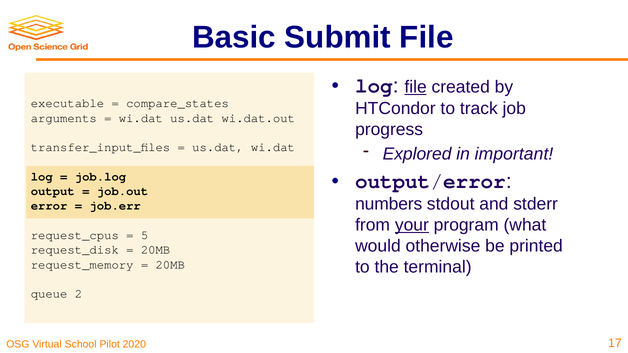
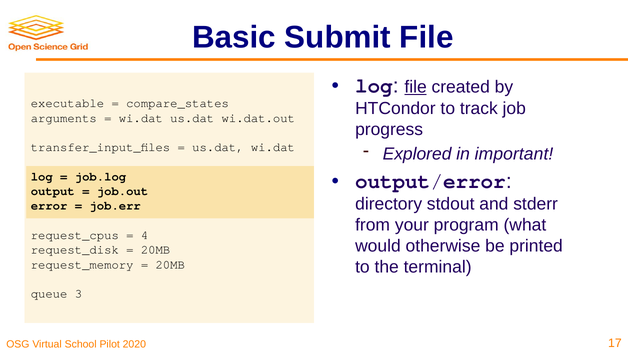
numbers: numbers -> directory
your underline: present -> none
5: 5 -> 4
2: 2 -> 3
